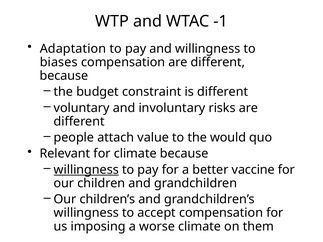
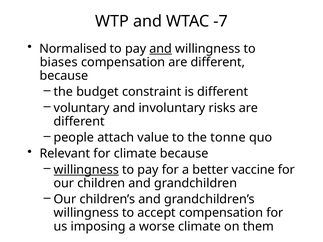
-1: -1 -> -7
Adaptation: Adaptation -> Normalised
and at (161, 49) underline: none -> present
would: would -> tonne
